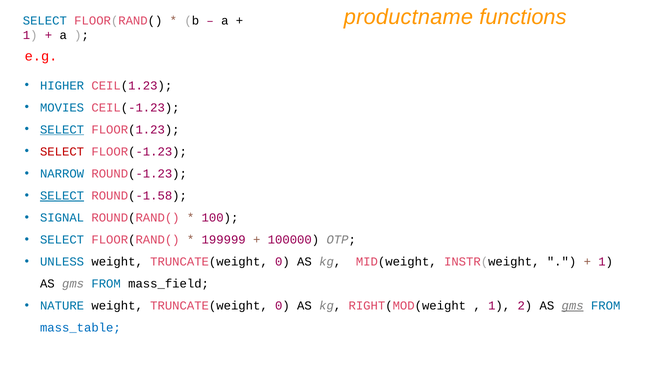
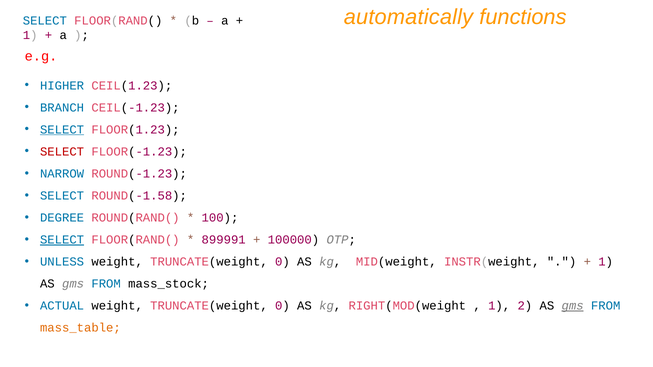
productname: productname -> automatically
MOVIES: MOVIES -> BRANCH
SELECT at (62, 196) underline: present -> none
SIGNAL: SIGNAL -> DEGREE
SELECT at (62, 240) underline: none -> present
199999: 199999 -> 899991
mass_field: mass_field -> mass_stock
NATURE: NATURE -> ACTUAL
mass_table colour: blue -> orange
